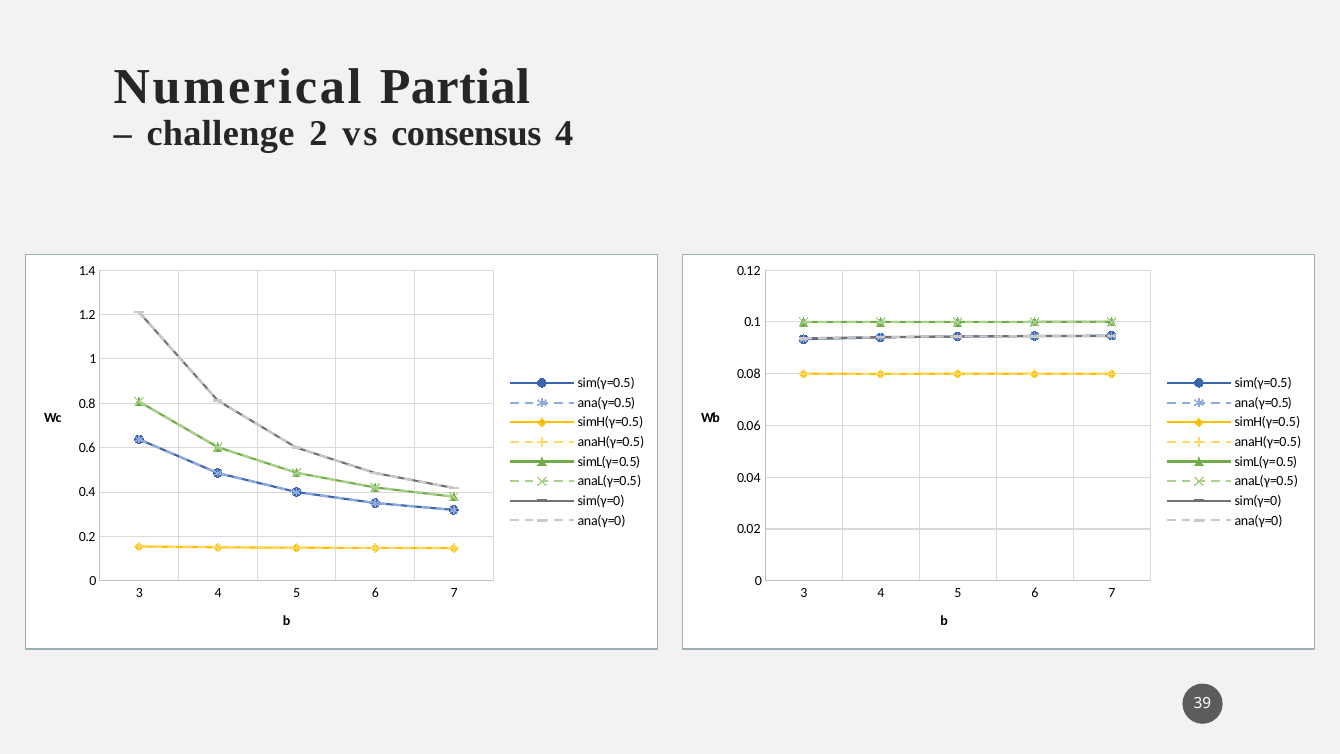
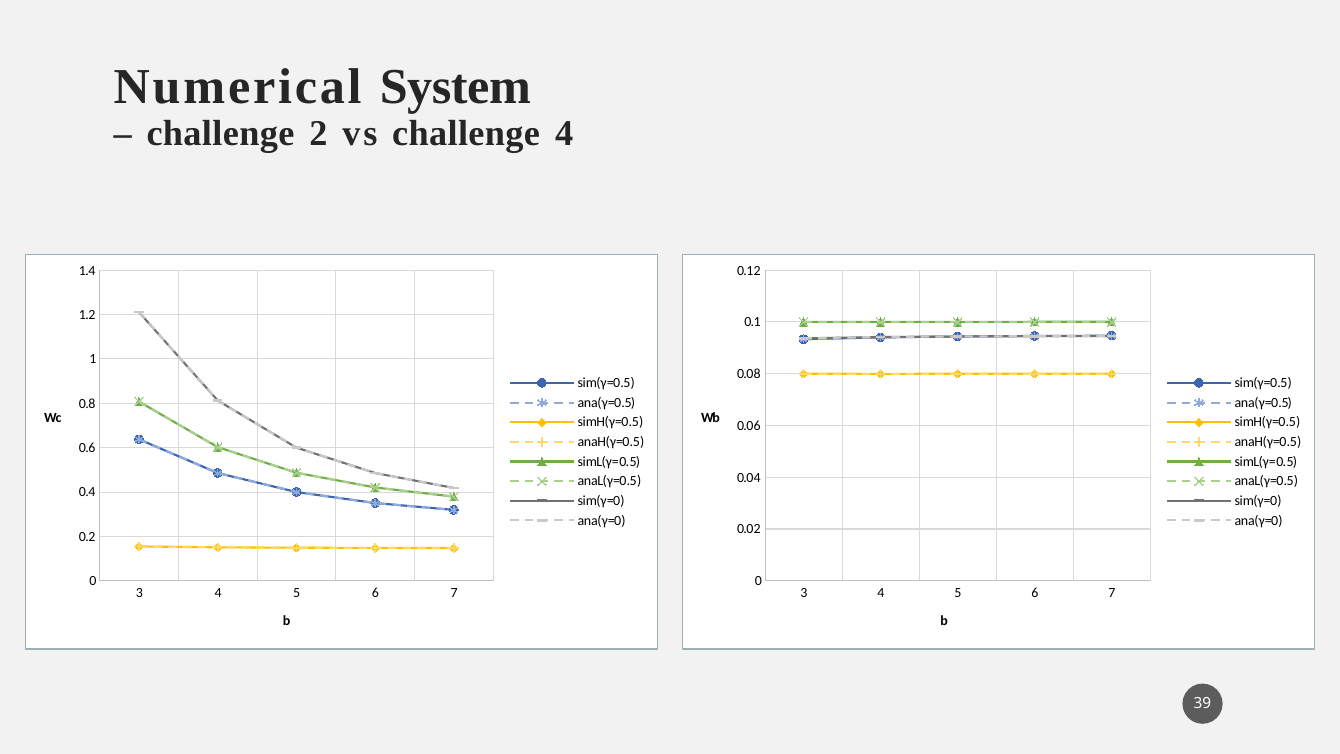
Partial: Partial -> System
vs consensus: consensus -> challenge
